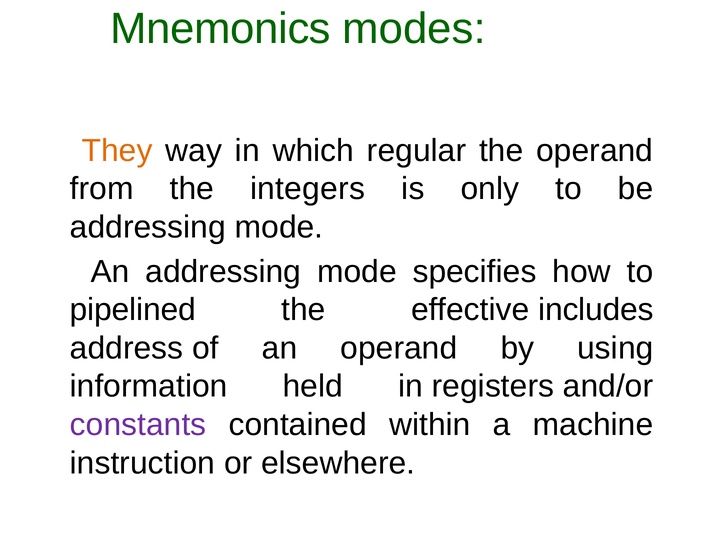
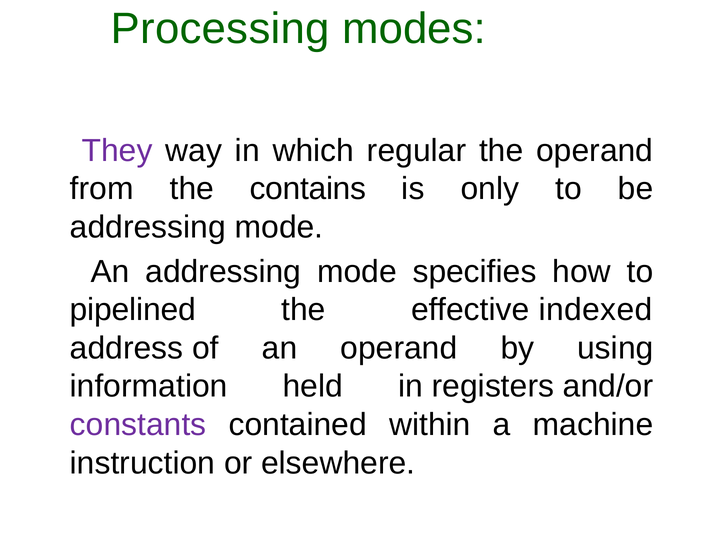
Mnemonics: Mnemonics -> Processing
They colour: orange -> purple
integers: integers -> contains
includes: includes -> indexed
